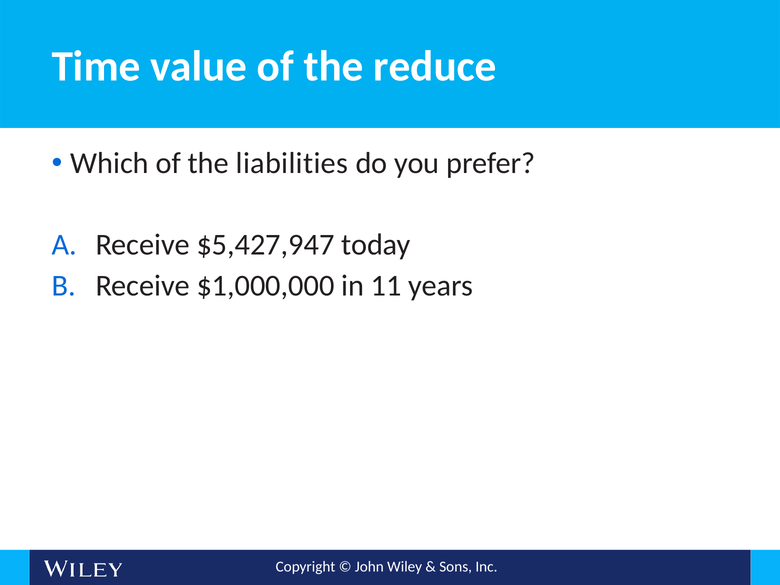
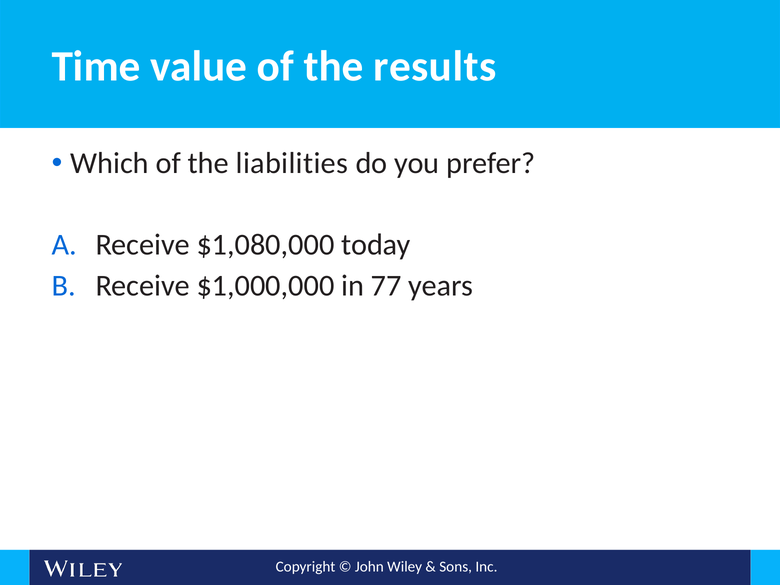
reduce: reduce -> results
$5,427,947: $5,427,947 -> $1,080,000
11: 11 -> 77
